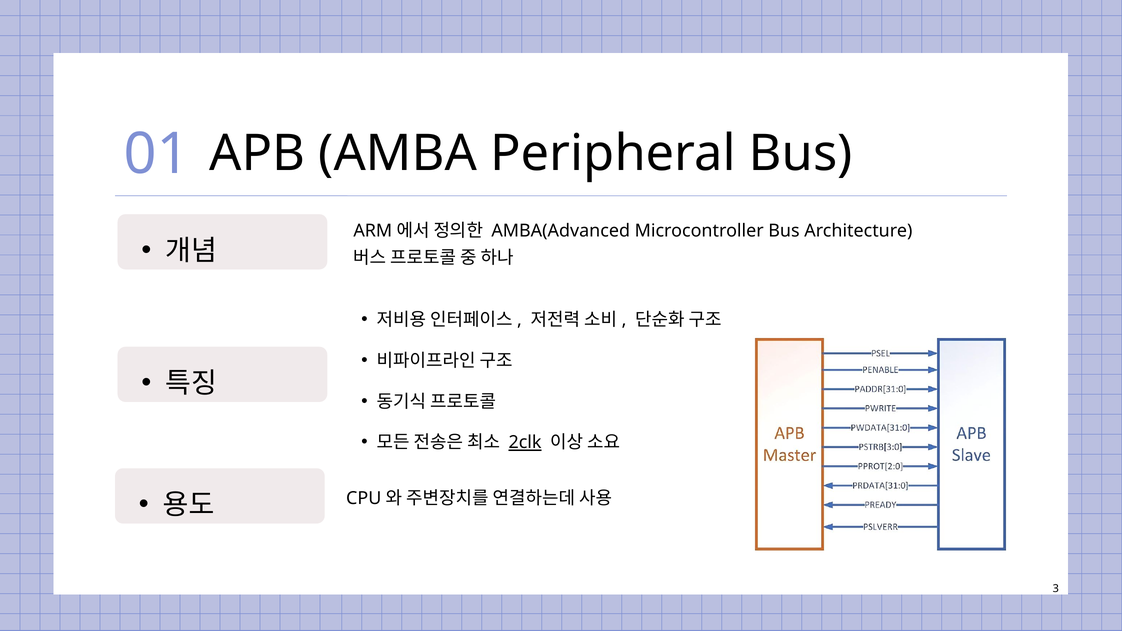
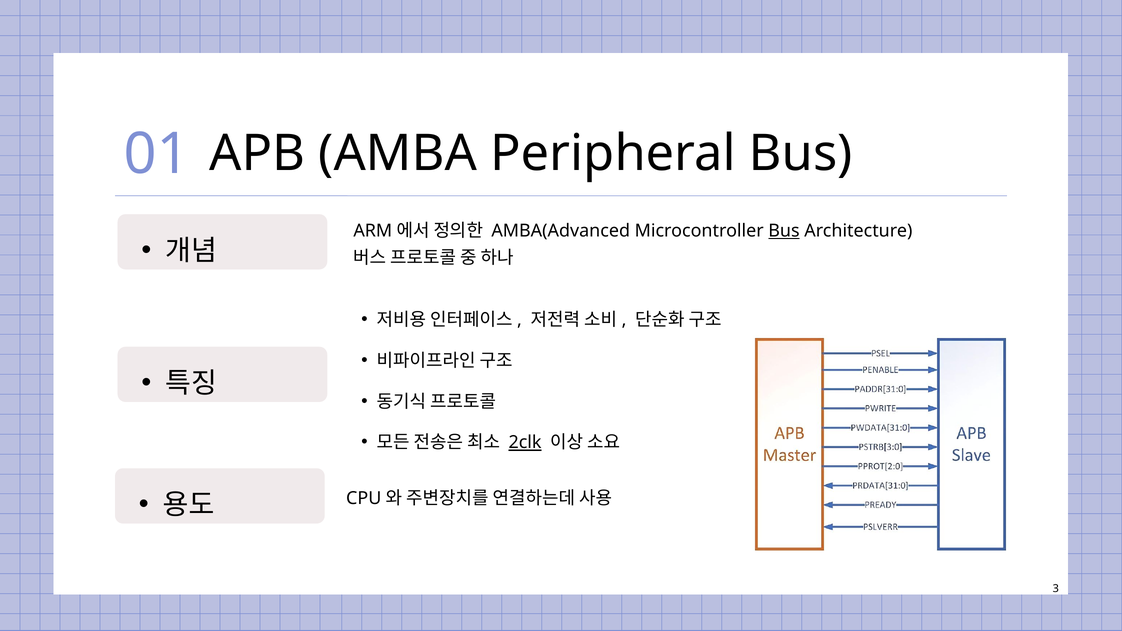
Bus at (784, 231) underline: none -> present
